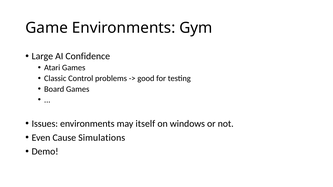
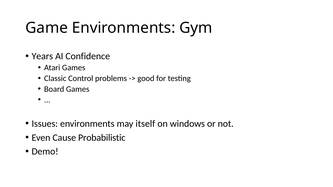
Large: Large -> Years
Simulations: Simulations -> Probabilistic
